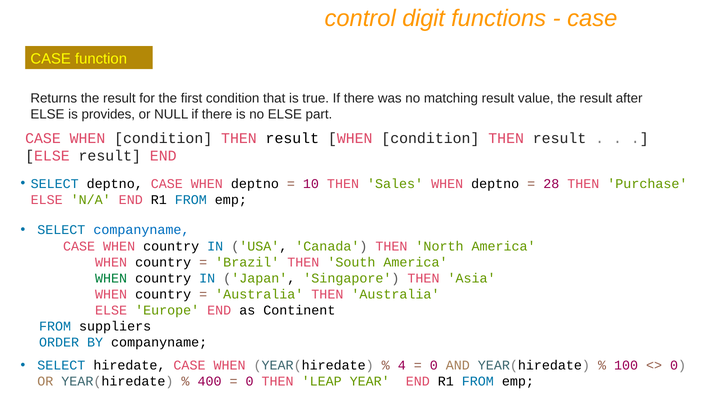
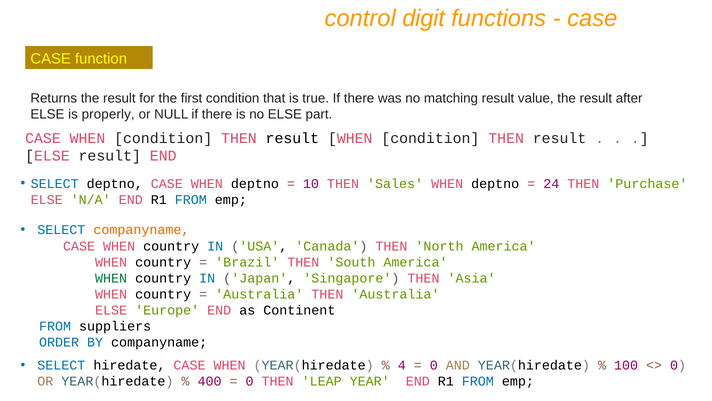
provides: provides -> properly
28: 28 -> 24
companyname at (141, 230) colour: blue -> orange
